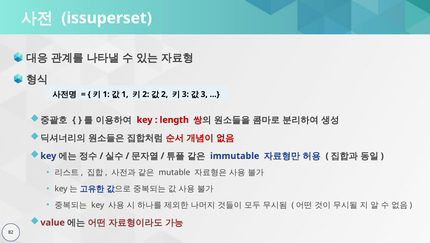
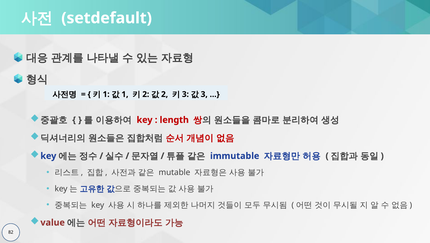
issuperset: issuperset -> setdefault
